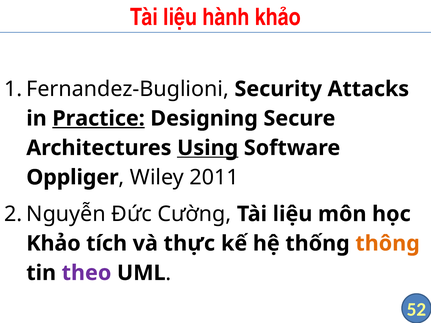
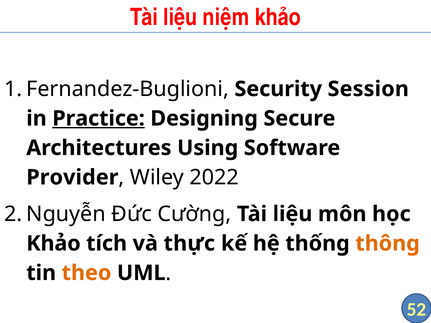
hành: hành -> niệm
Attacks: Attacks -> Session
Using underline: present -> none
Oppliger: Oppliger -> Provider
2011: 2011 -> 2022
theo colour: purple -> orange
